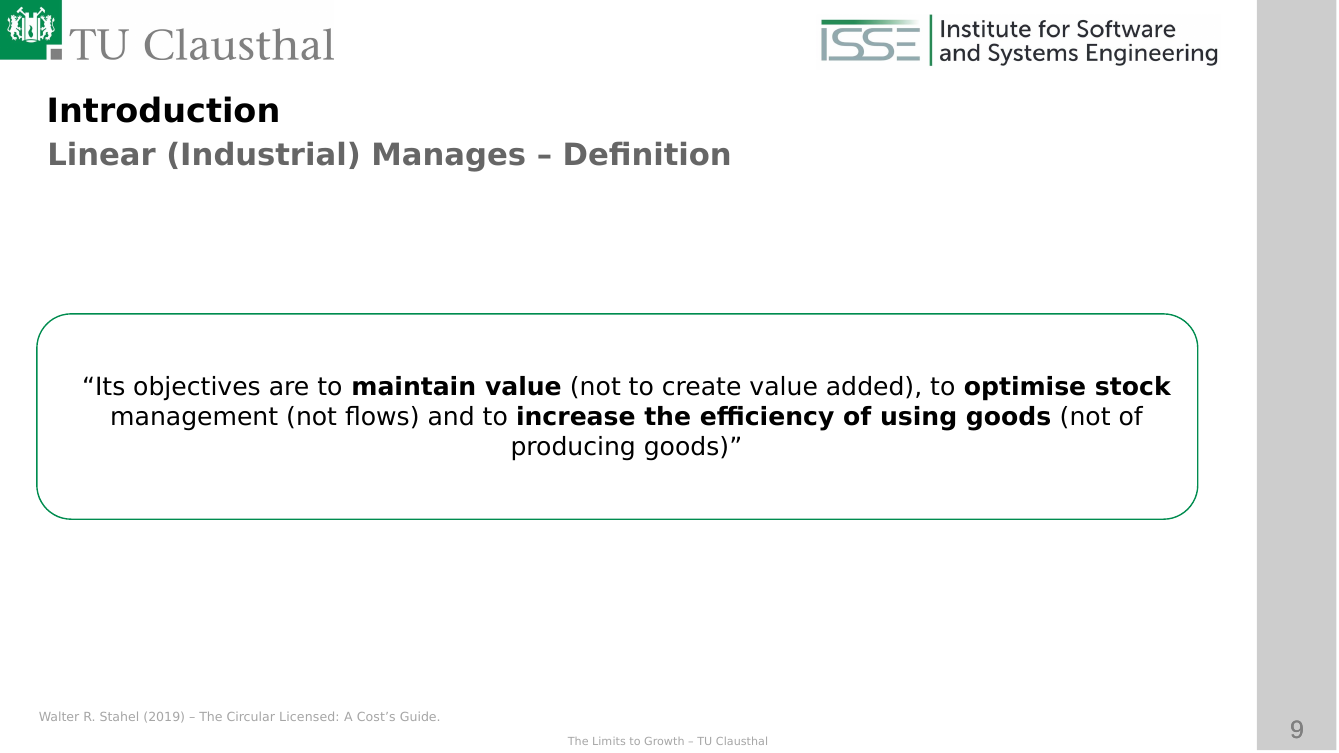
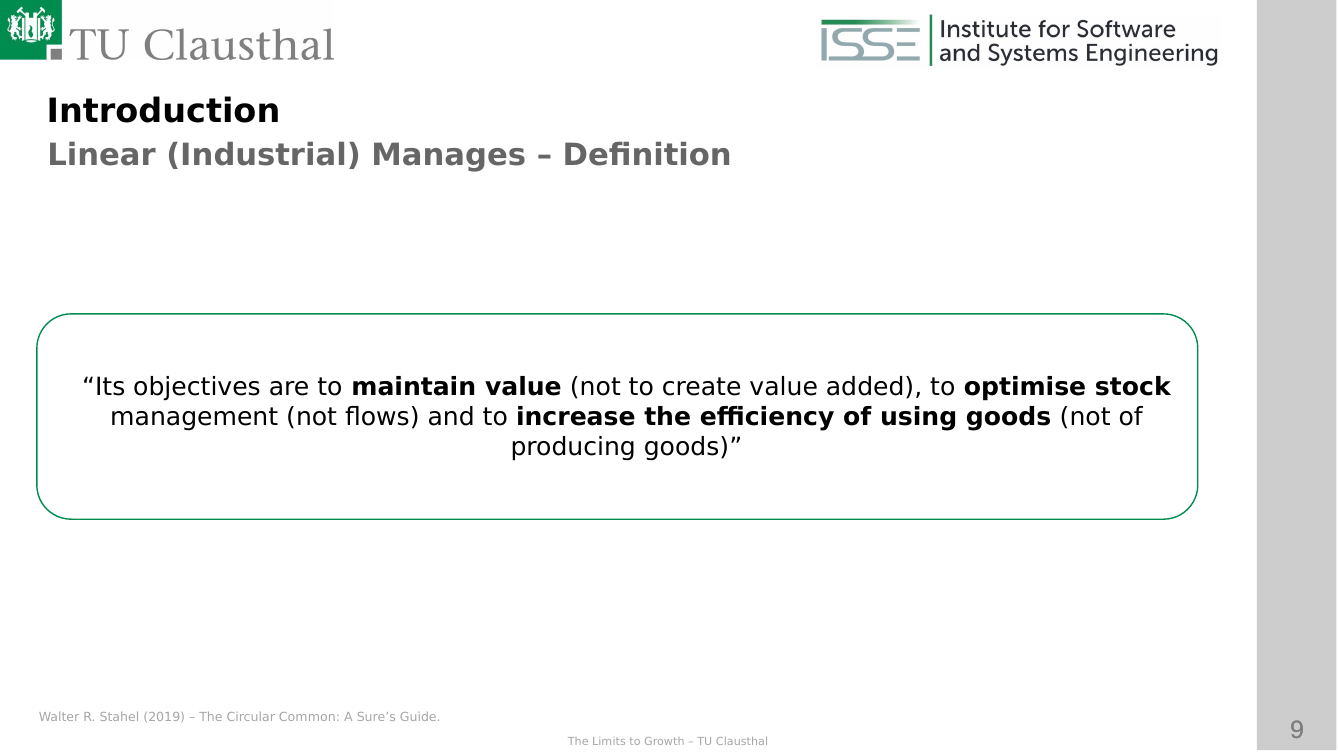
Licensed: Licensed -> Common
Cost’s: Cost’s -> Sure’s
